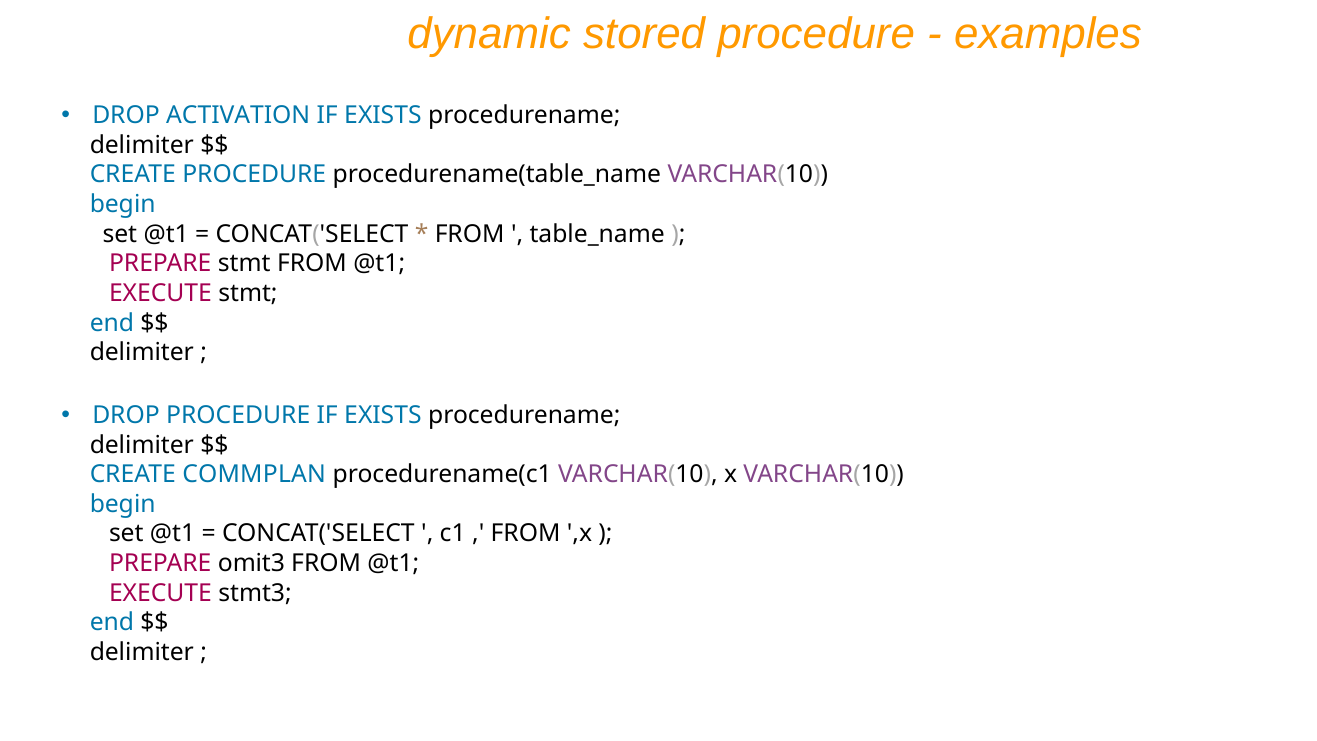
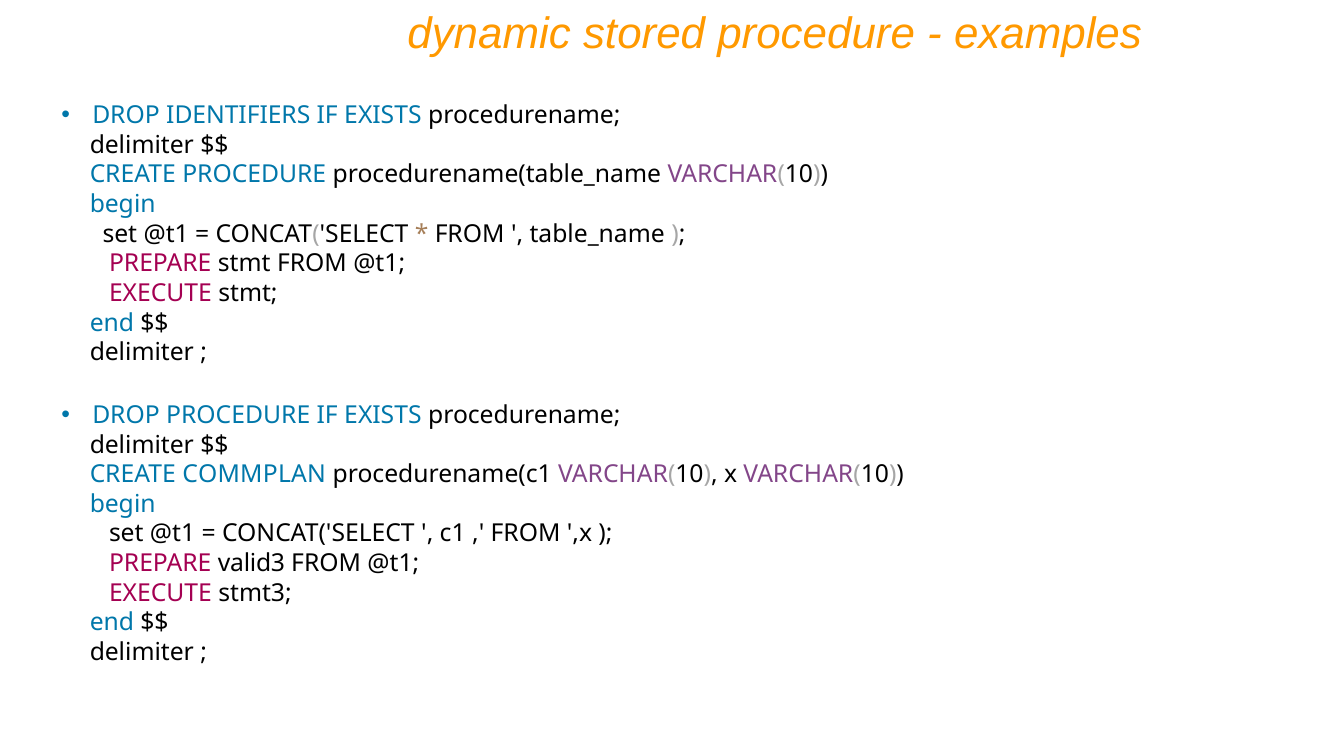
ACTIVATION: ACTIVATION -> IDENTIFIERS
omit3: omit3 -> valid3
